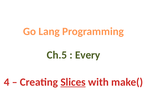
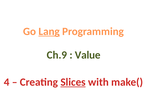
Lang underline: none -> present
Ch.5: Ch.5 -> Ch.9
Every: Every -> Value
